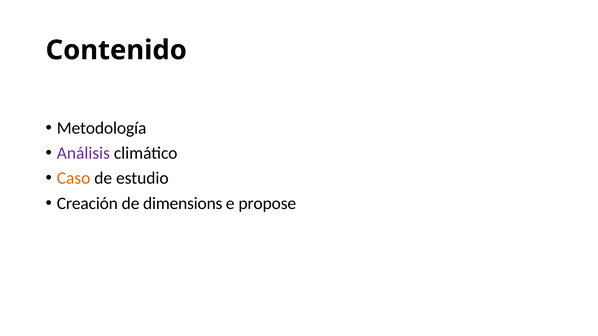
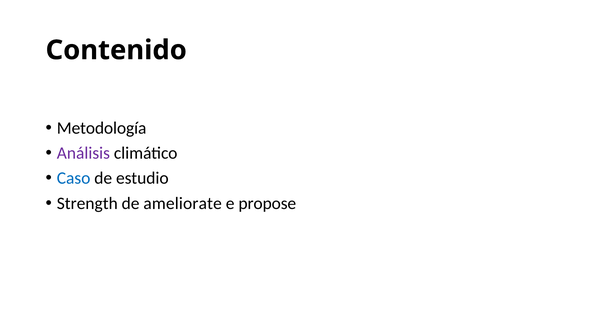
Caso colour: orange -> blue
Creación: Creación -> Strength
dimensions: dimensions -> ameliorate
